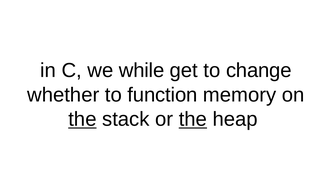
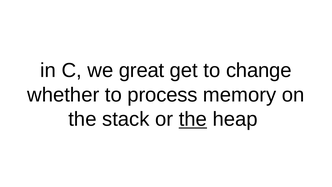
while: while -> great
function: function -> process
the at (82, 119) underline: present -> none
